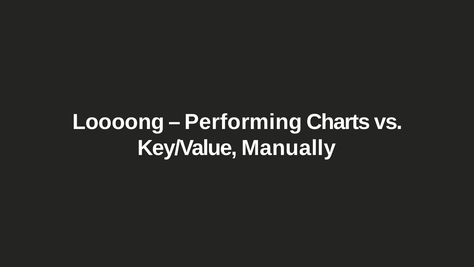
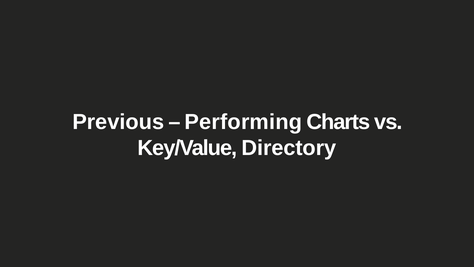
Loooong: Loooong -> Previous
Manually: Manually -> Directory
